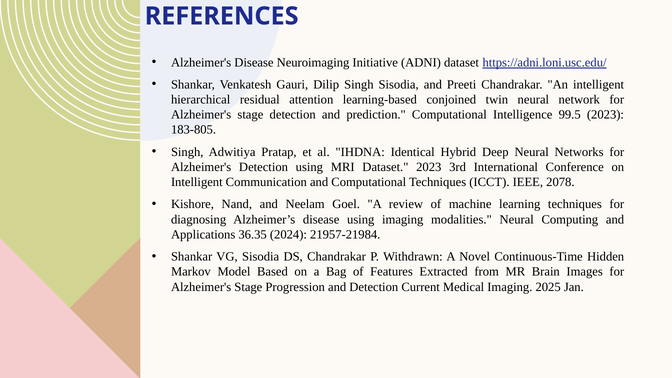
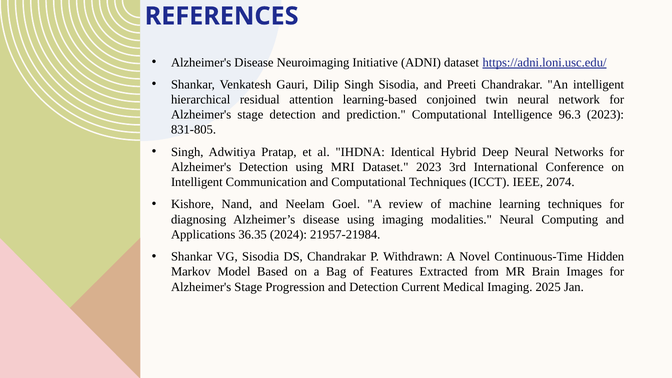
99.5: 99.5 -> 96.3
183-805: 183-805 -> 831-805
2078: 2078 -> 2074
